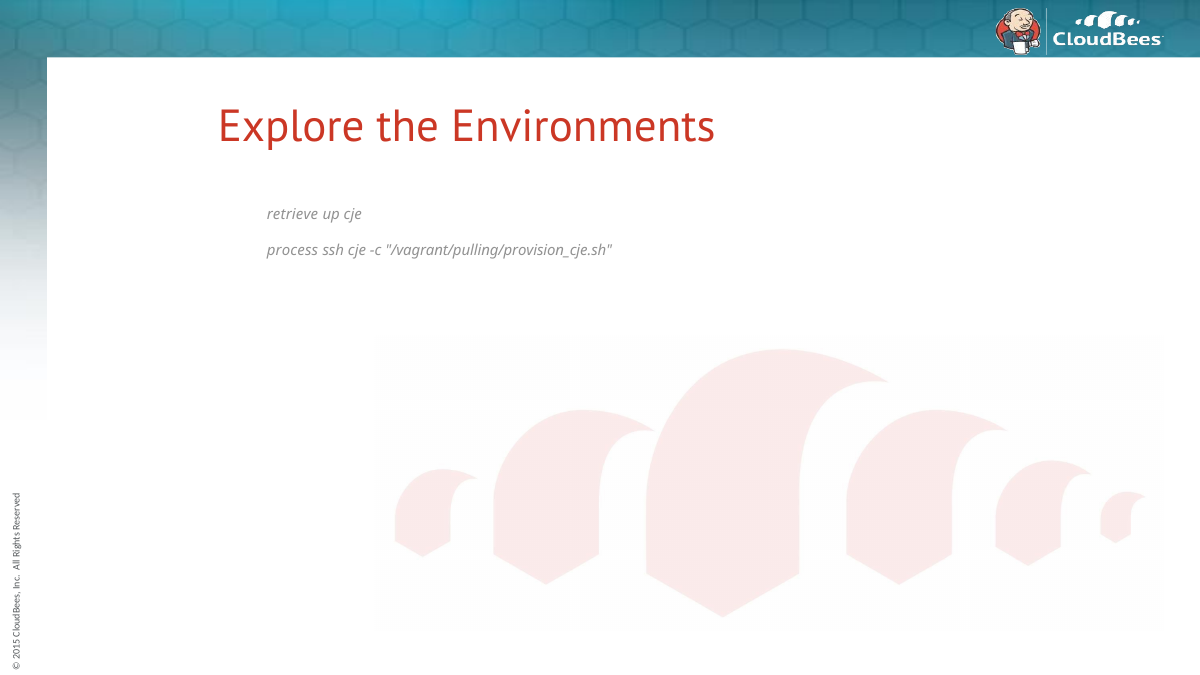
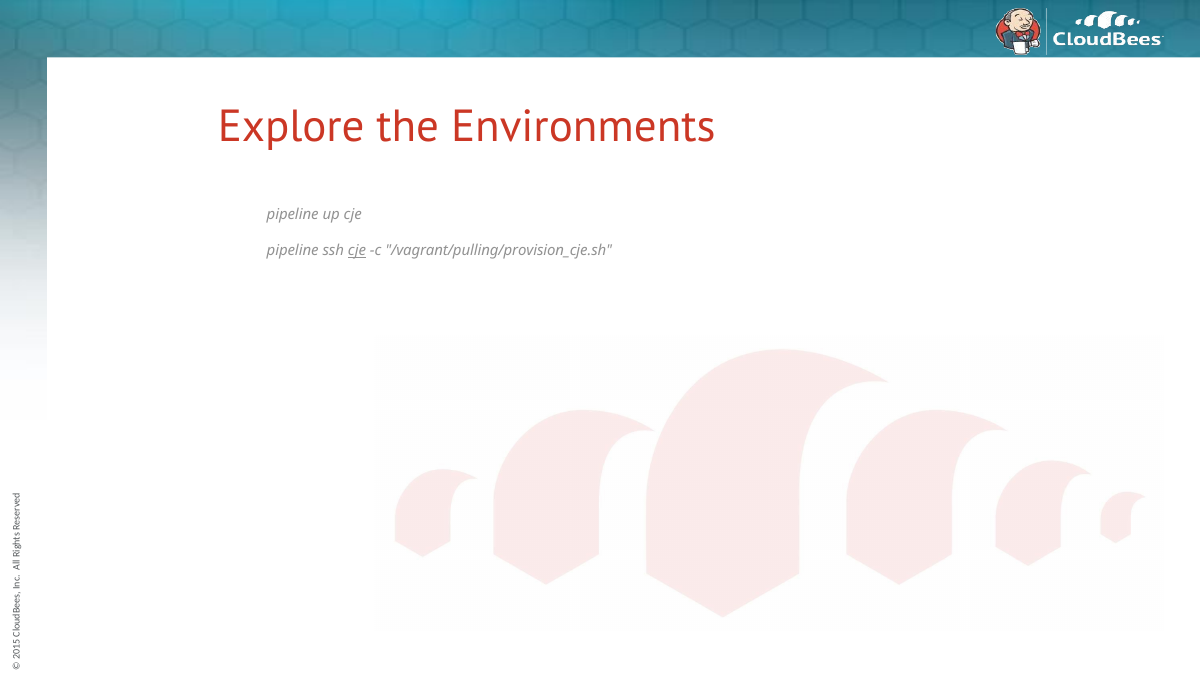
retrieve at (293, 215): retrieve -> pipeline
process at (293, 251): process -> pipeline
cje at (357, 251) underline: none -> present
